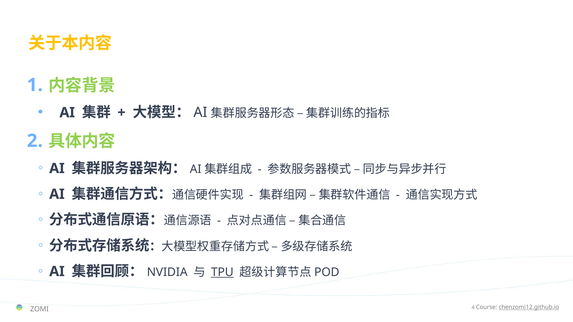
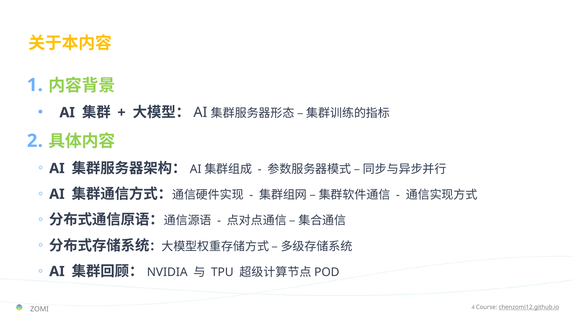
TPU underline: present -> none
